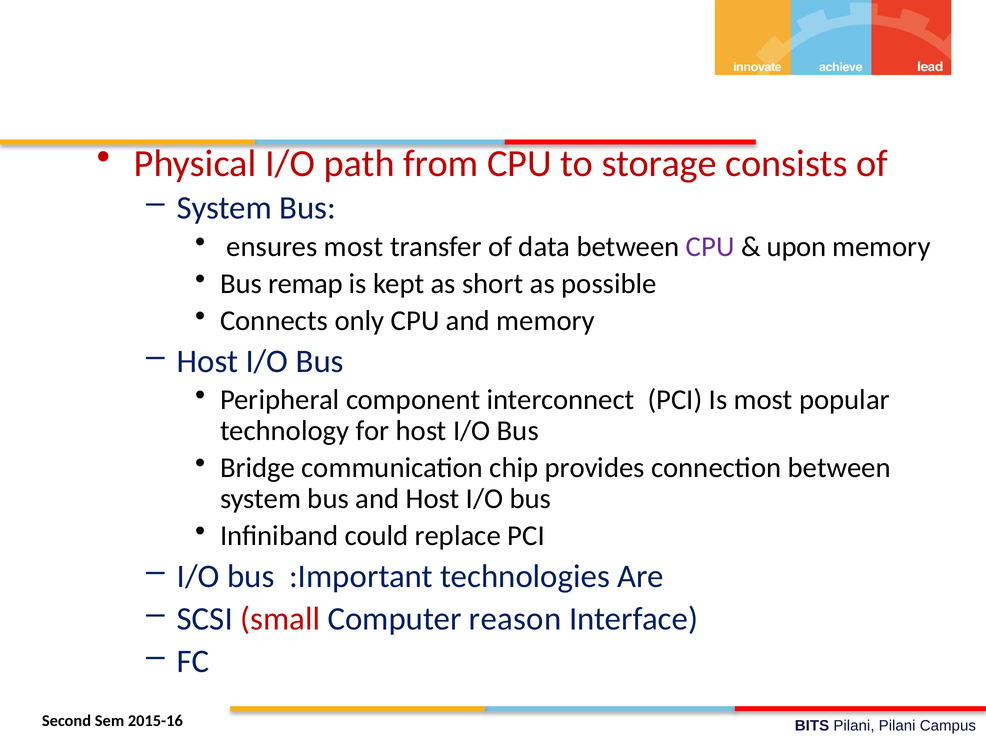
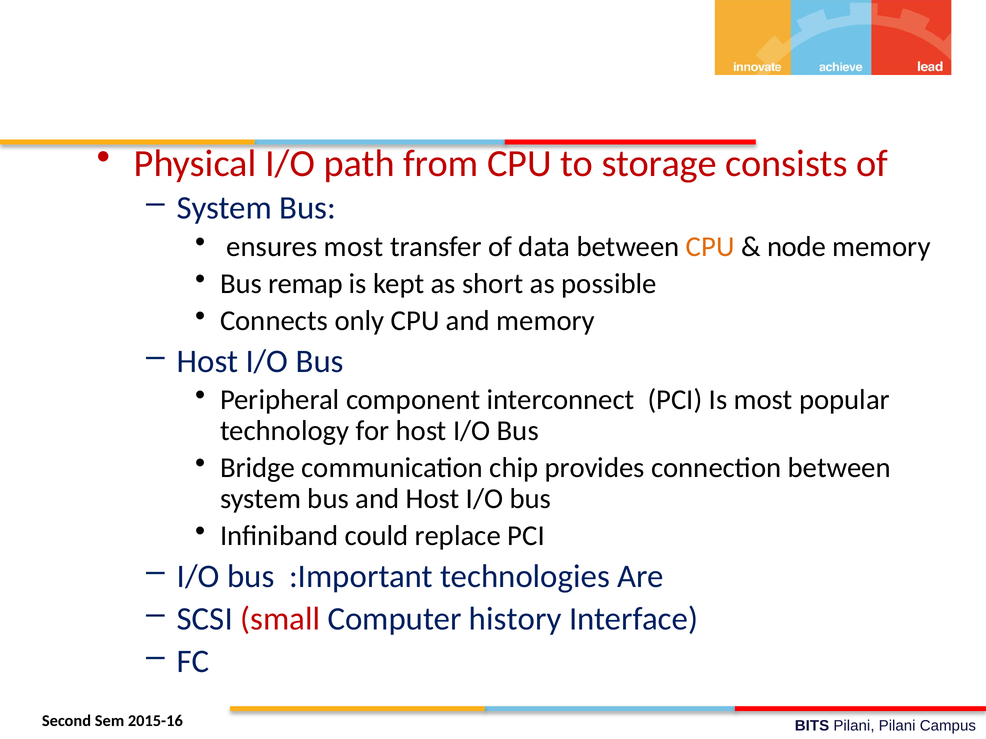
CPU at (710, 247) colour: purple -> orange
upon: upon -> node
reason: reason -> history
